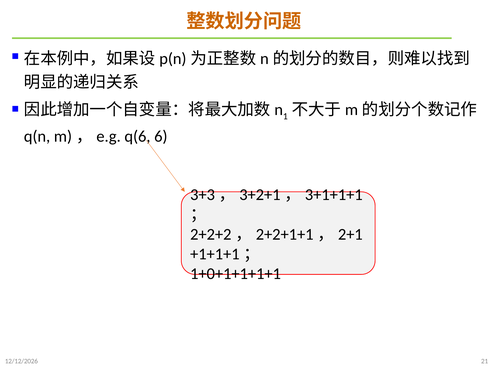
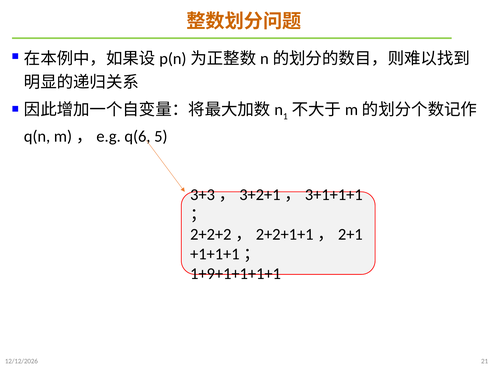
6: 6 -> 5
1+0+1+1+1+1: 1+0+1+1+1+1 -> 1+9+1+1+1+1
